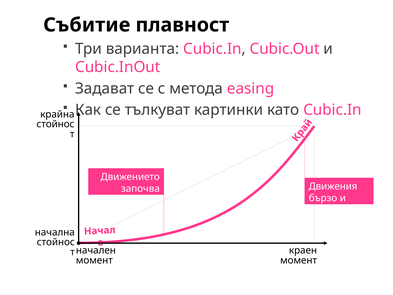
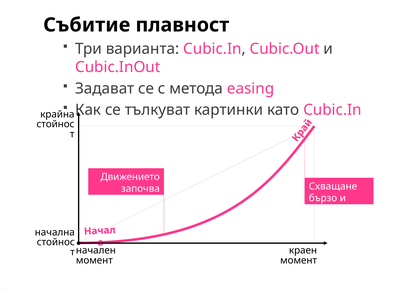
Движения: Движения -> Схващане
